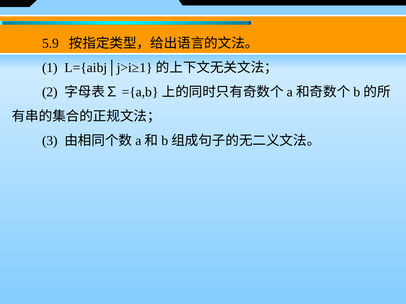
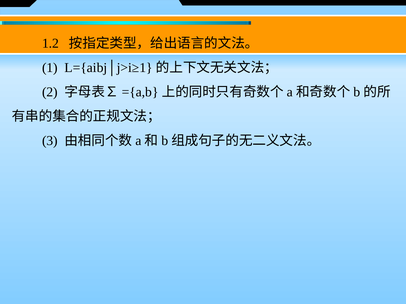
5.9: 5.9 -> 1.2
